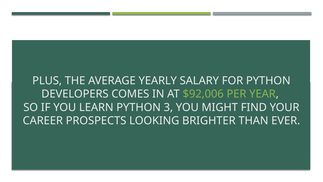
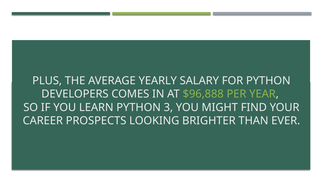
$92,006: $92,006 -> $96,888
